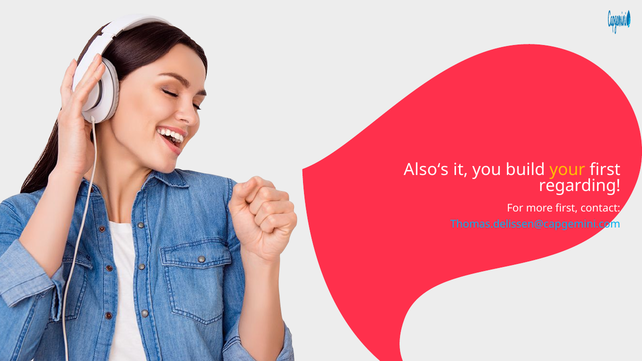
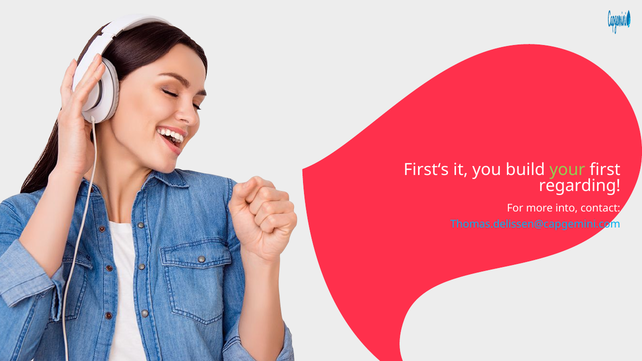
Also‘s: Also‘s -> First‘s
your colour: yellow -> light green
more first: first -> into
